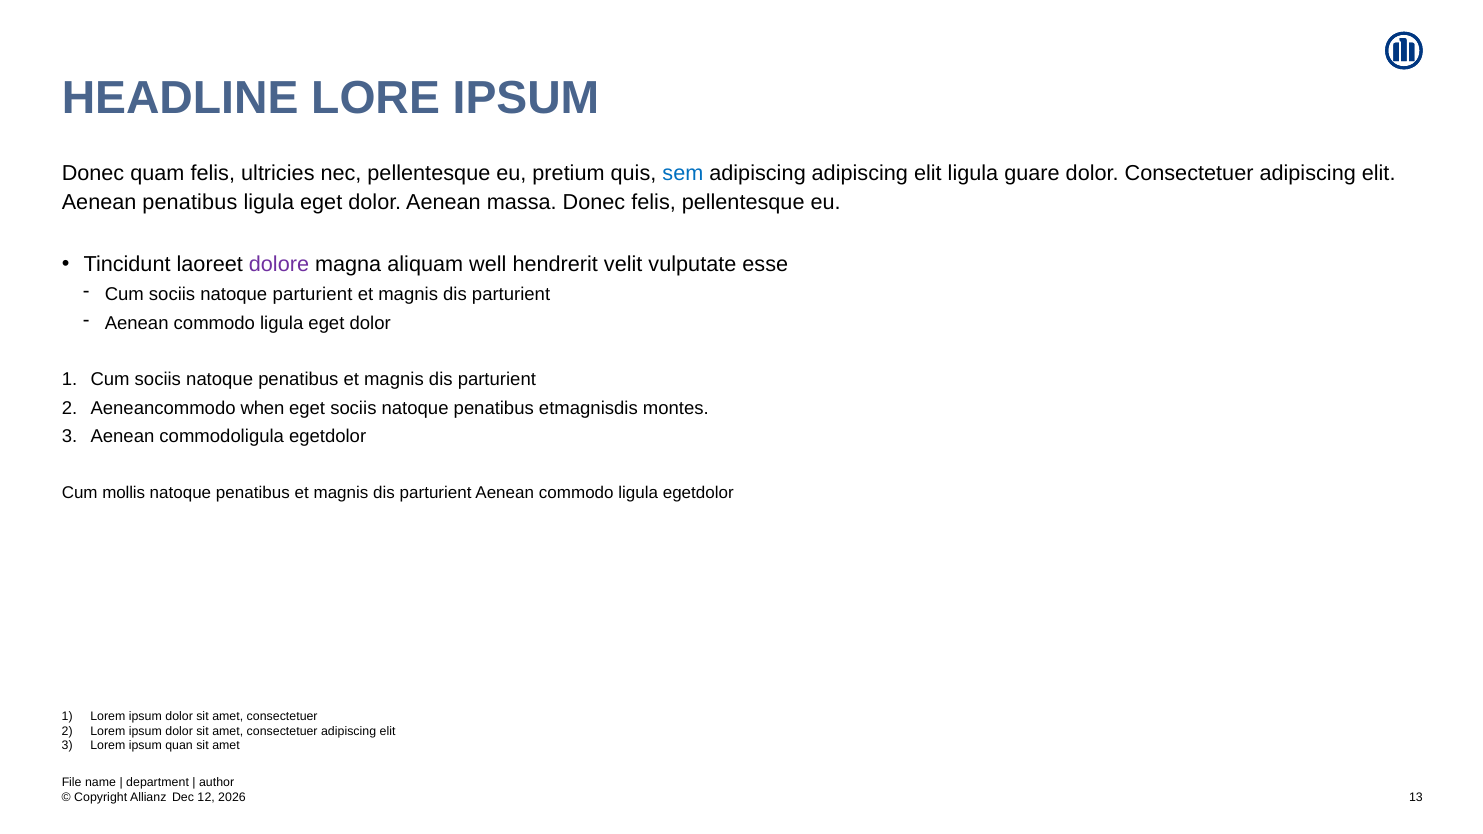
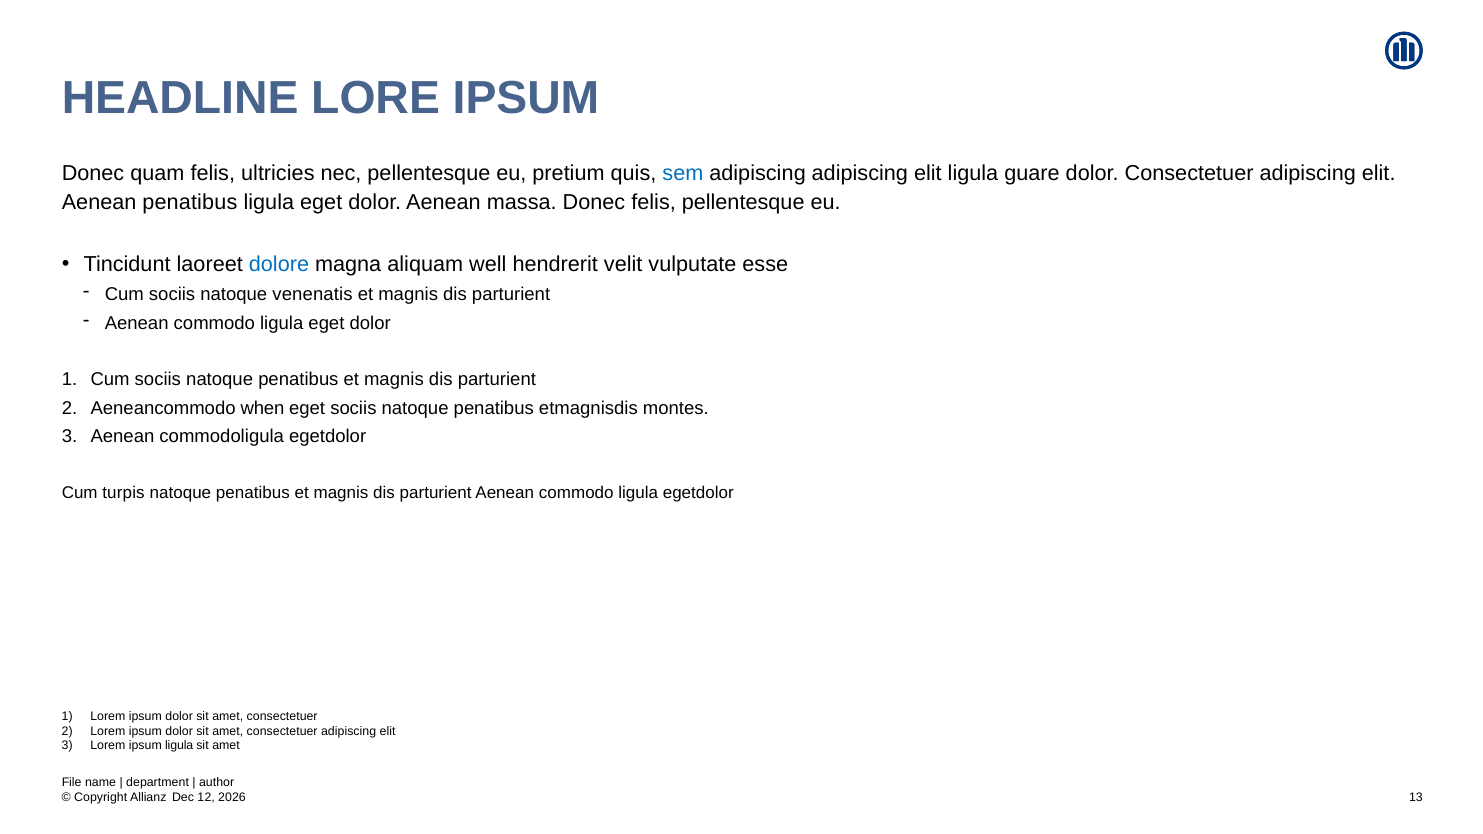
dolore colour: purple -> blue
natoque parturient: parturient -> venenatis
mollis: mollis -> turpis
ipsum quan: quan -> ligula
